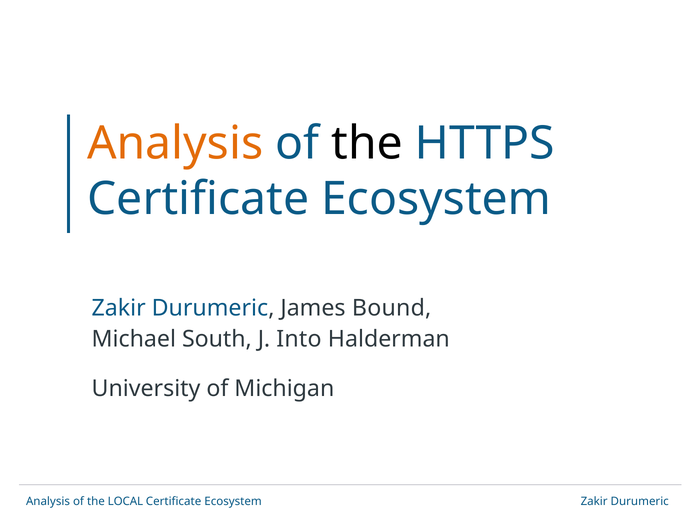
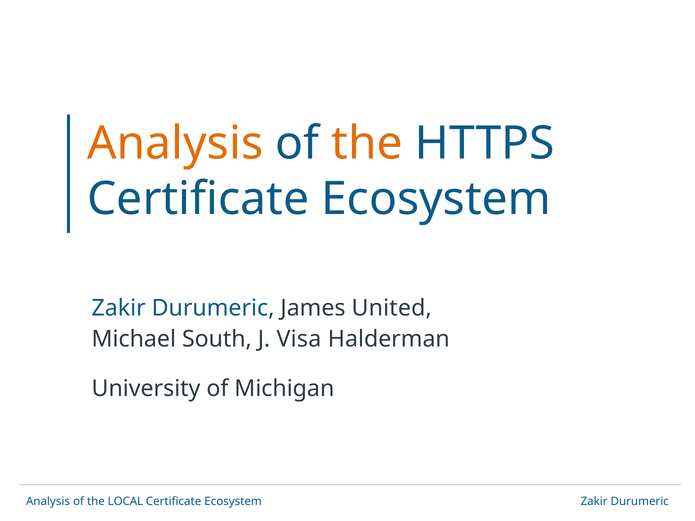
the at (367, 144) colour: black -> orange
Bound: Bound -> United
Into: Into -> Visa
